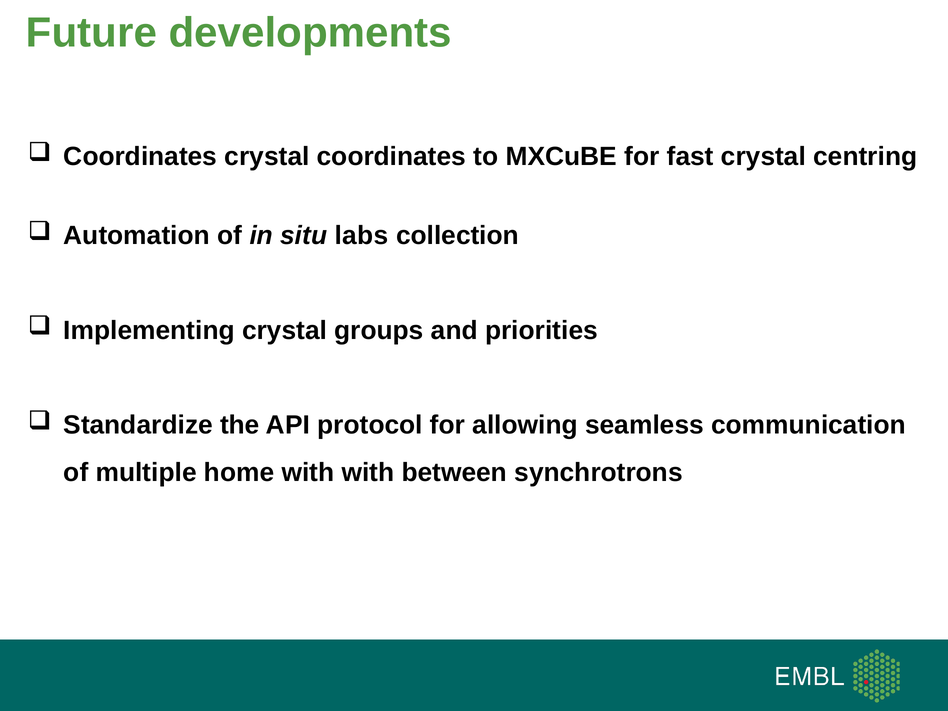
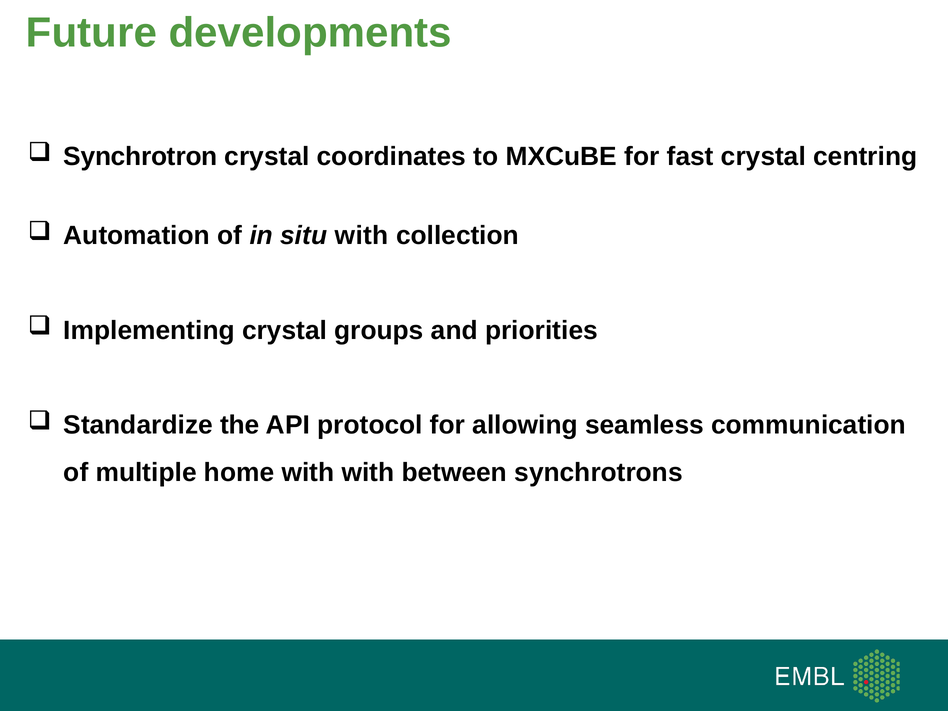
Coordinates at (140, 157): Coordinates -> Synchrotron
situ labs: labs -> with
